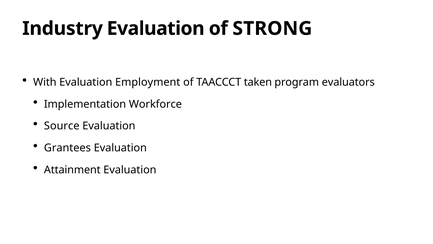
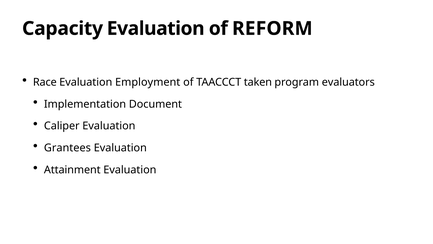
Industry: Industry -> Capacity
STRONG: STRONG -> REFORM
With: With -> Race
Workforce: Workforce -> Document
Source: Source -> Caliper
